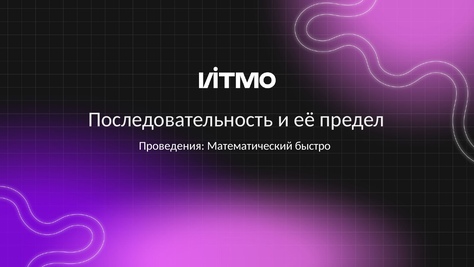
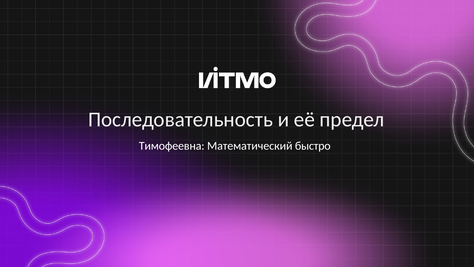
Проведения: Проведения -> Тимофеевна
